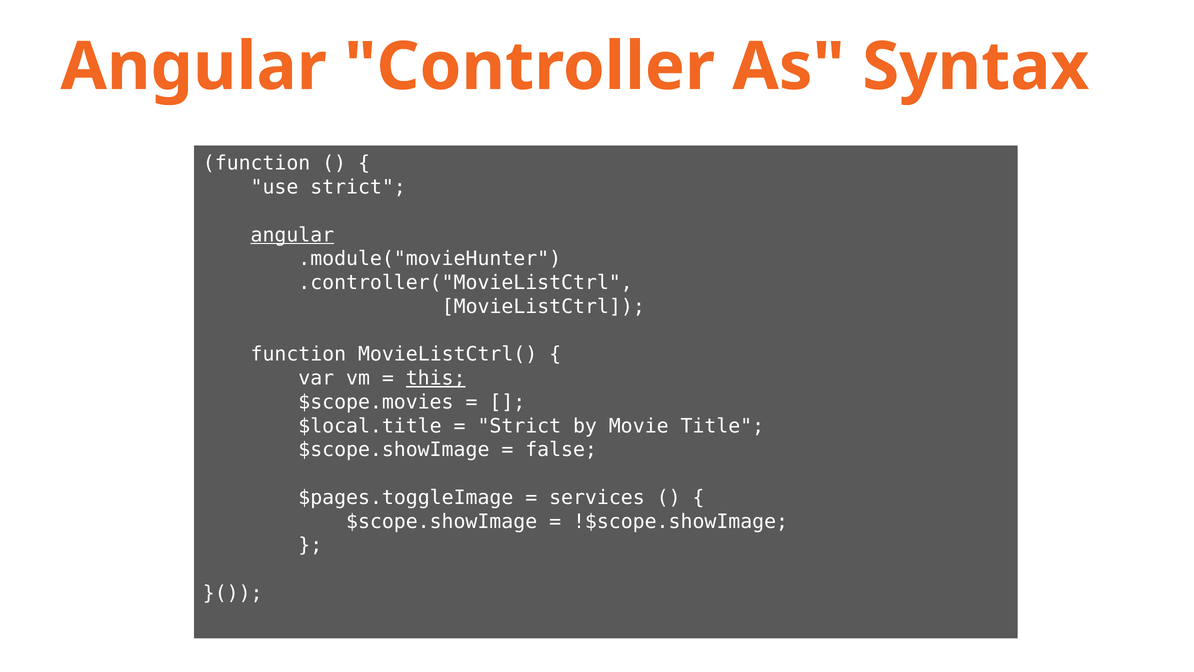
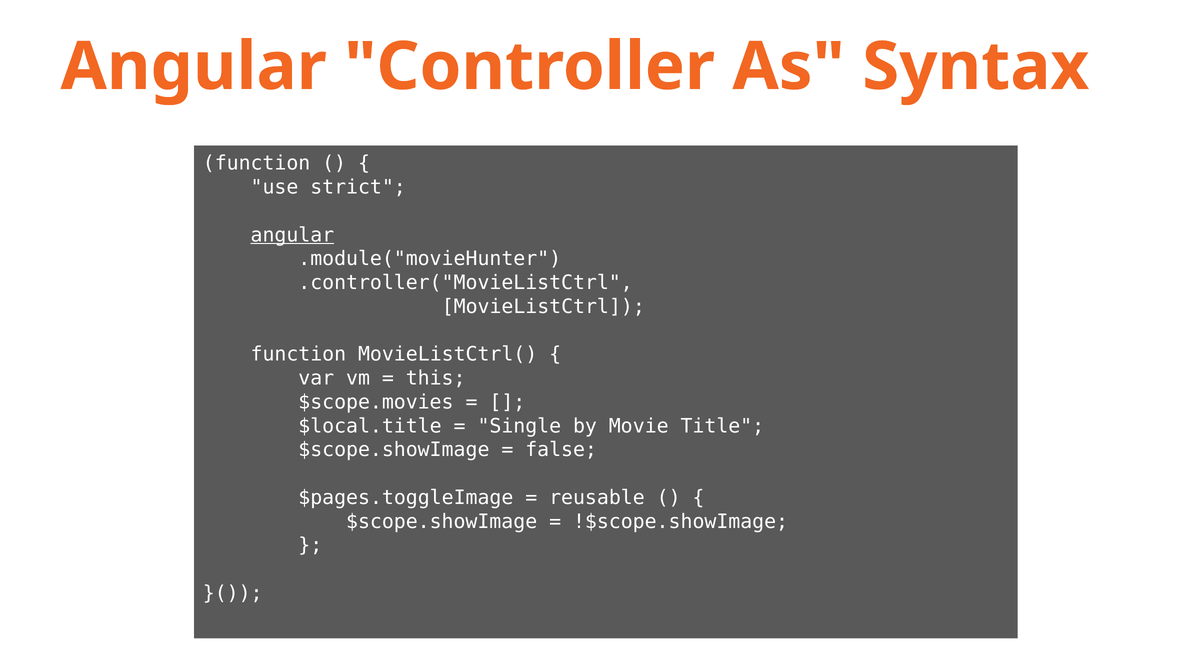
this underline: present -> none
Strict at (519, 426): Strict -> Single
services: services -> reusable
